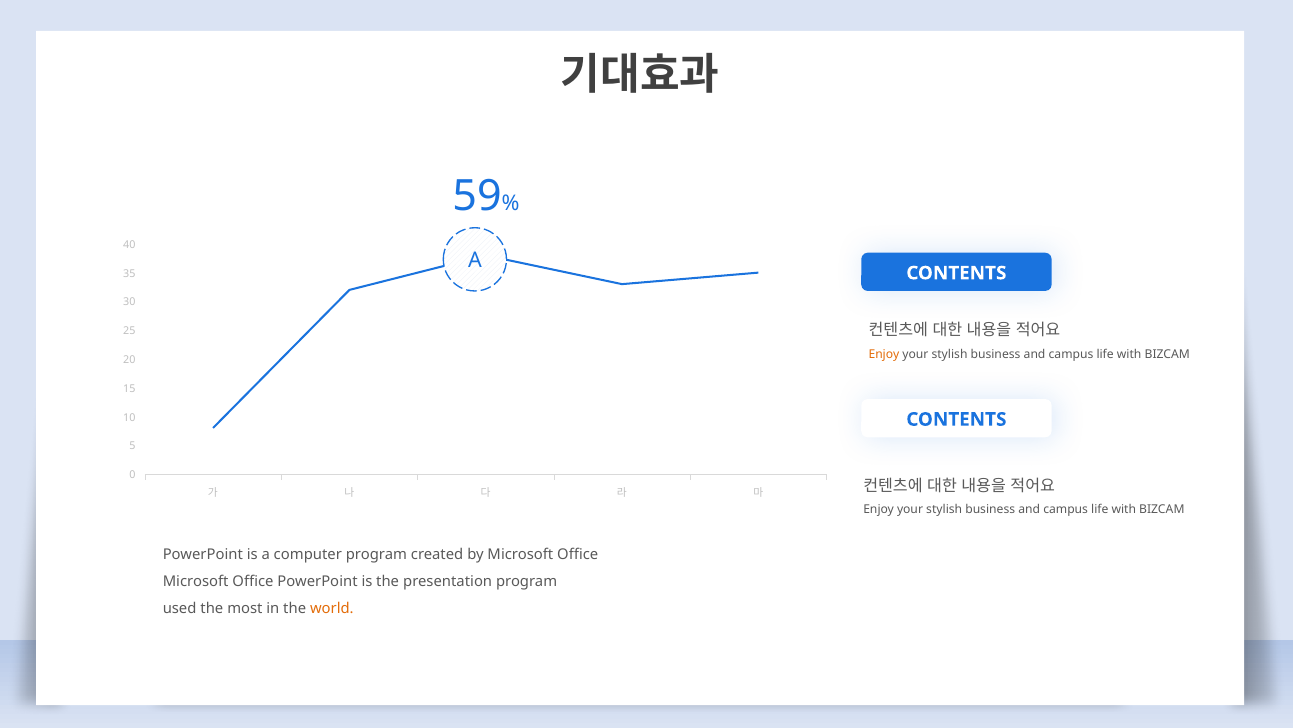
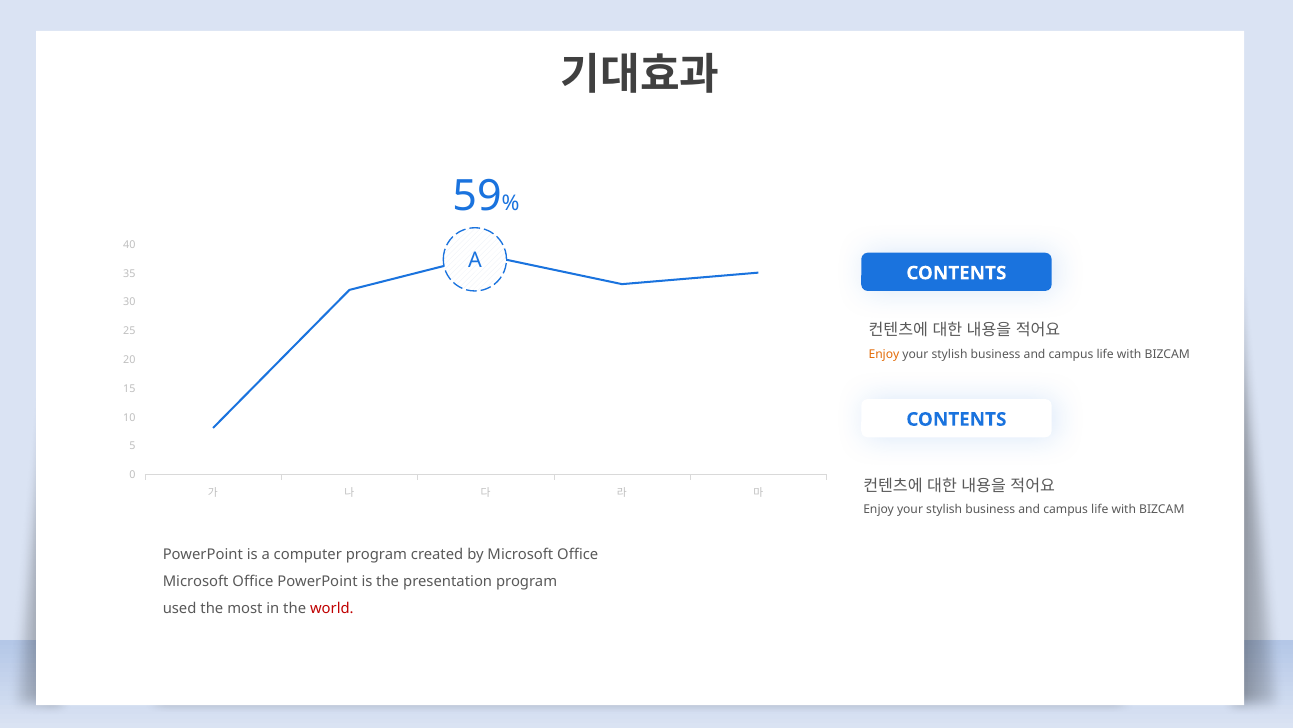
world colour: orange -> red
